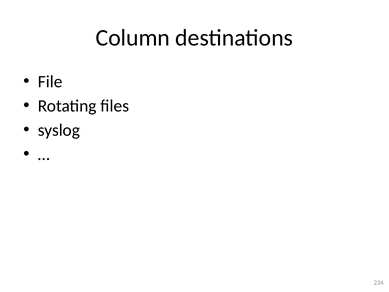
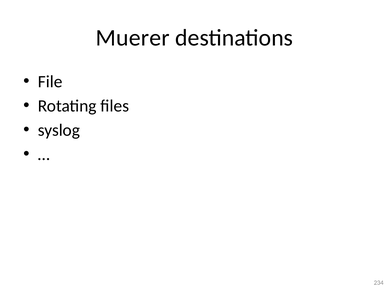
Column: Column -> Muerer
